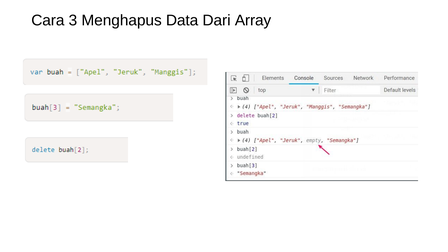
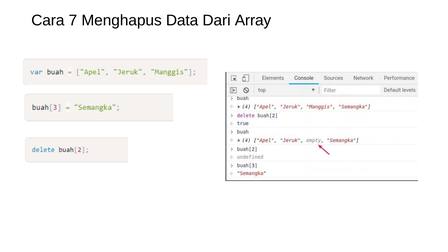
3: 3 -> 7
